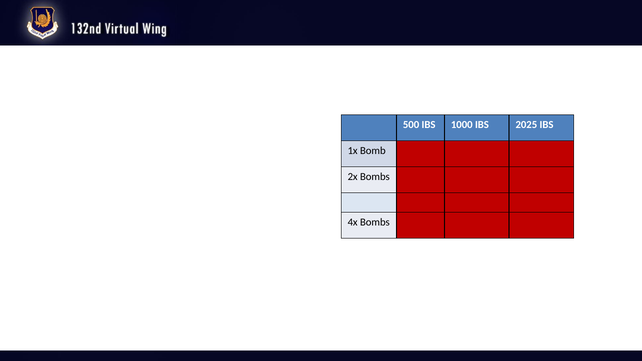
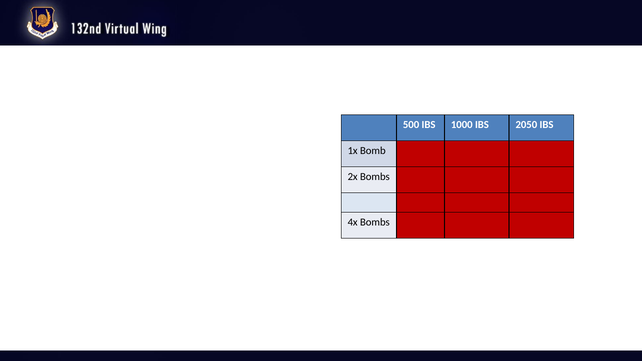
2025: 2025 -> 2050
